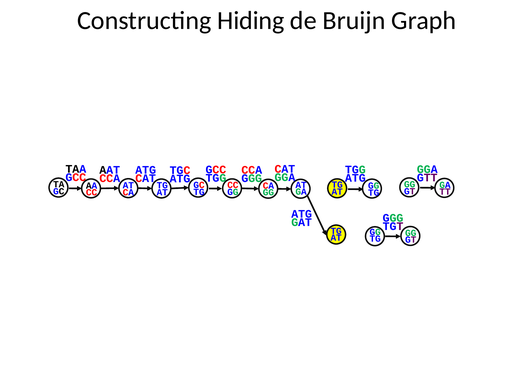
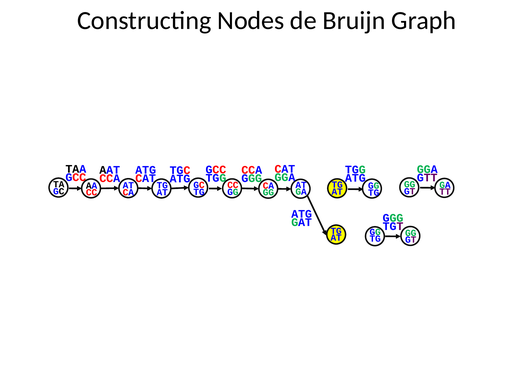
Hiding: Hiding -> Nodes
